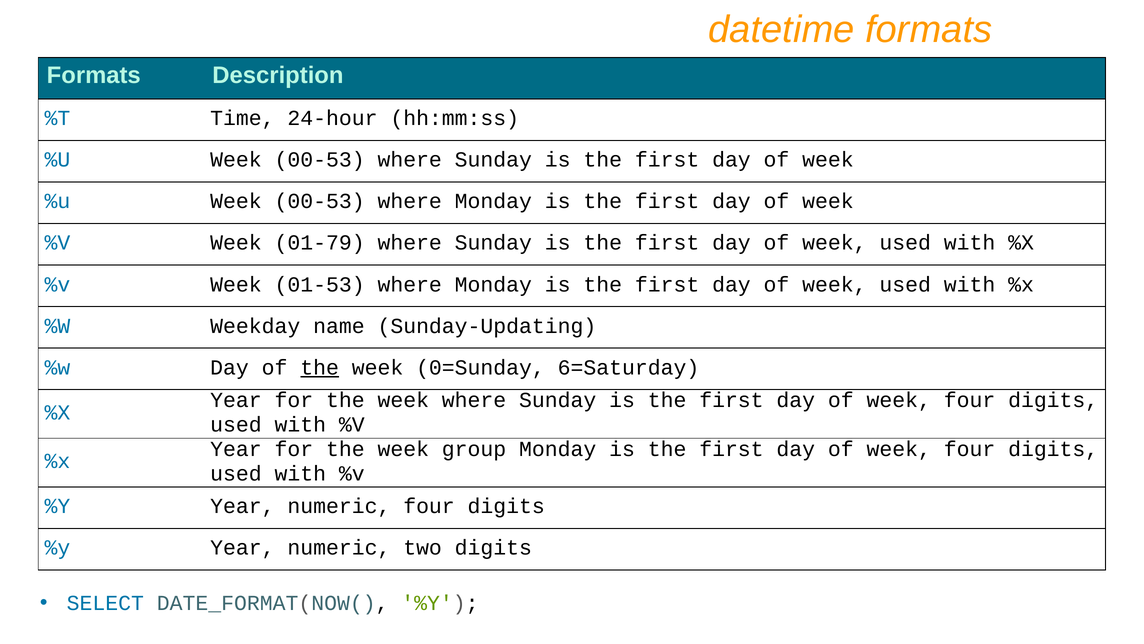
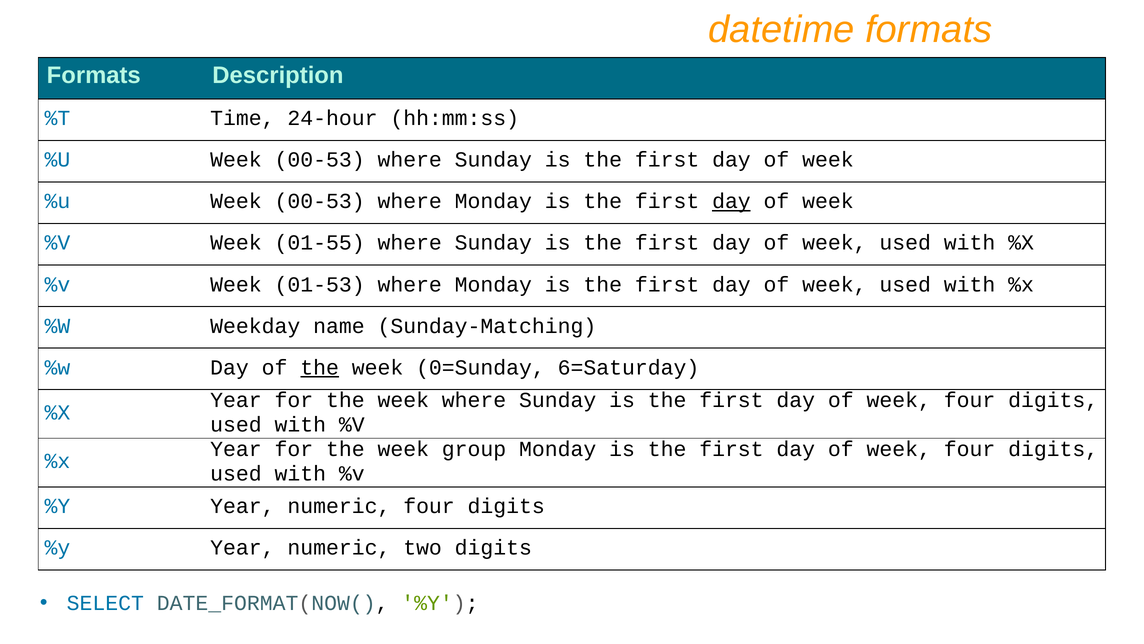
day at (731, 201) underline: none -> present
01-79: 01-79 -> 01-55
Sunday-Updating: Sunday-Updating -> Sunday-Matching
